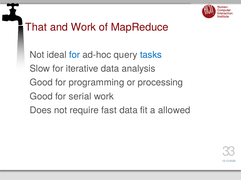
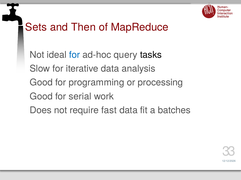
That: That -> Sets
and Work: Work -> Then
tasks colour: blue -> black
allowed: allowed -> batches
